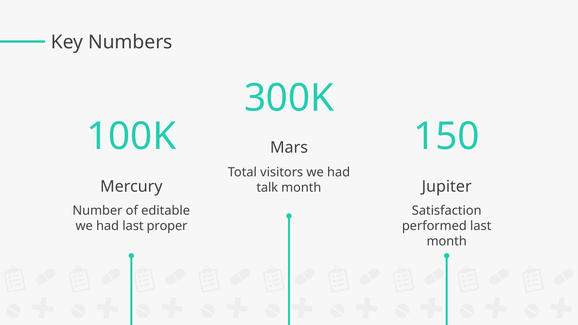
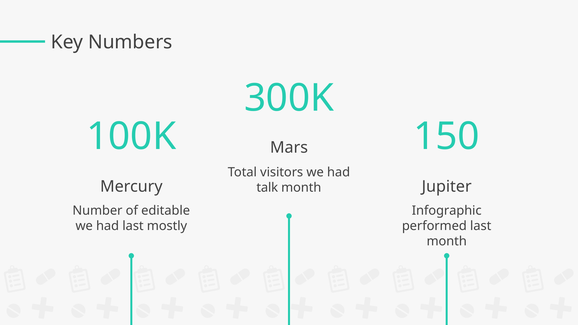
Satisfaction: Satisfaction -> Infographic
proper: proper -> mostly
